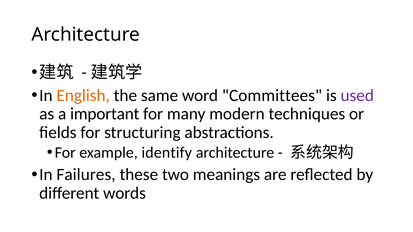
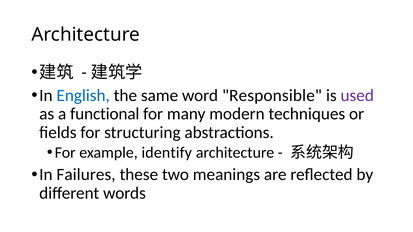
English colour: orange -> blue
Committees: Committees -> Responsible
important: important -> functional
